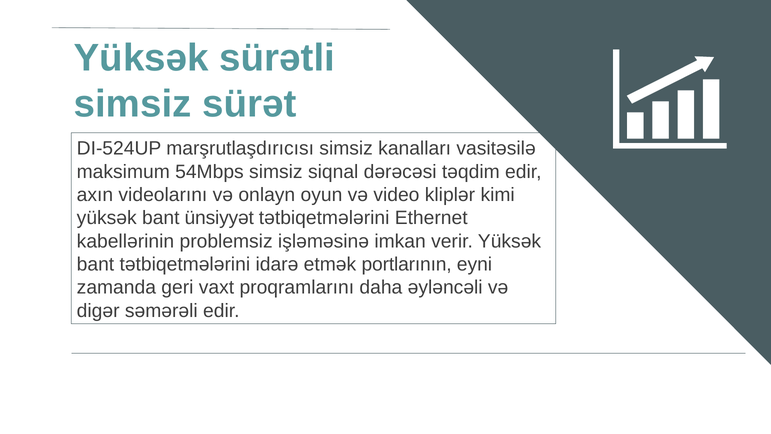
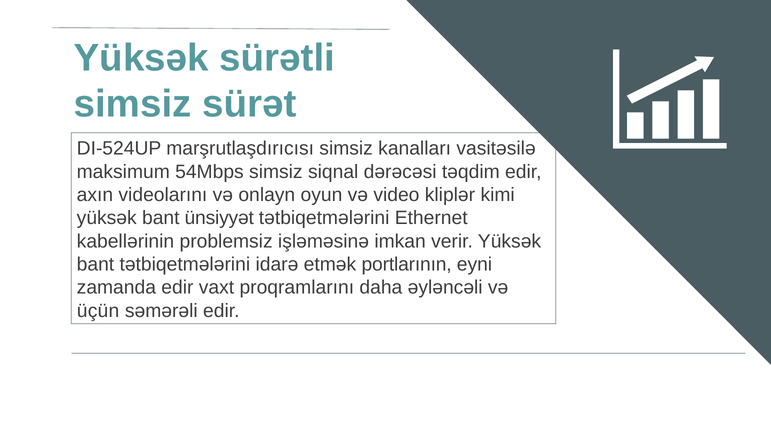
zamanda geri: geri -> edir
digər: digər -> üçün
